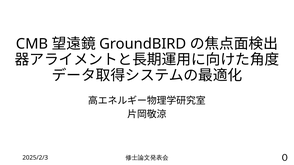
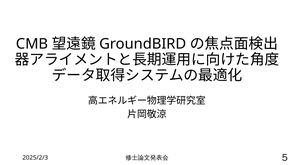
0: 0 -> 5
